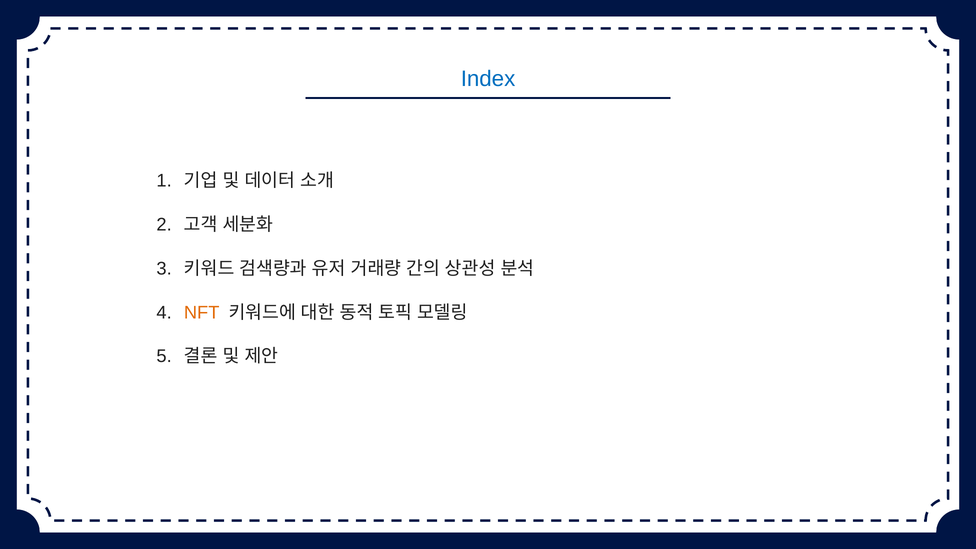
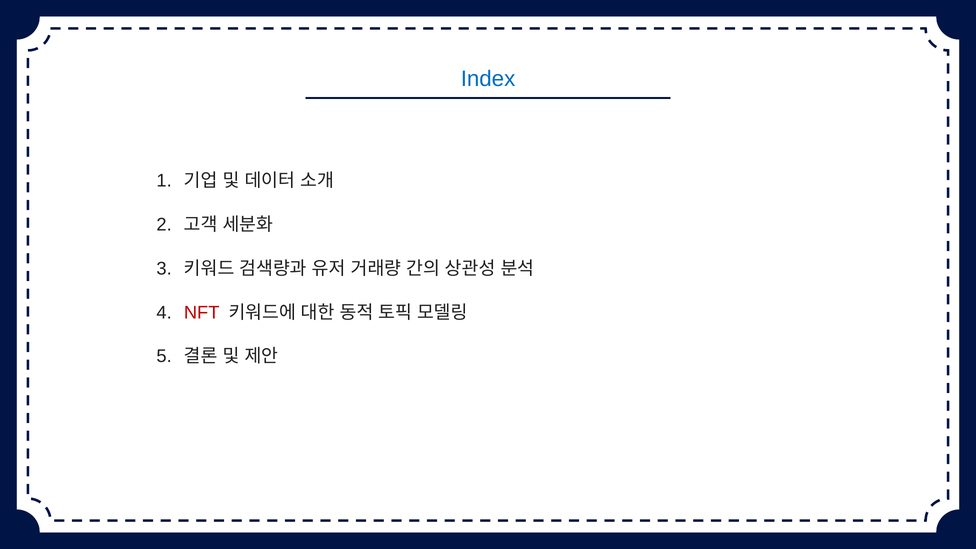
NFT colour: orange -> red
